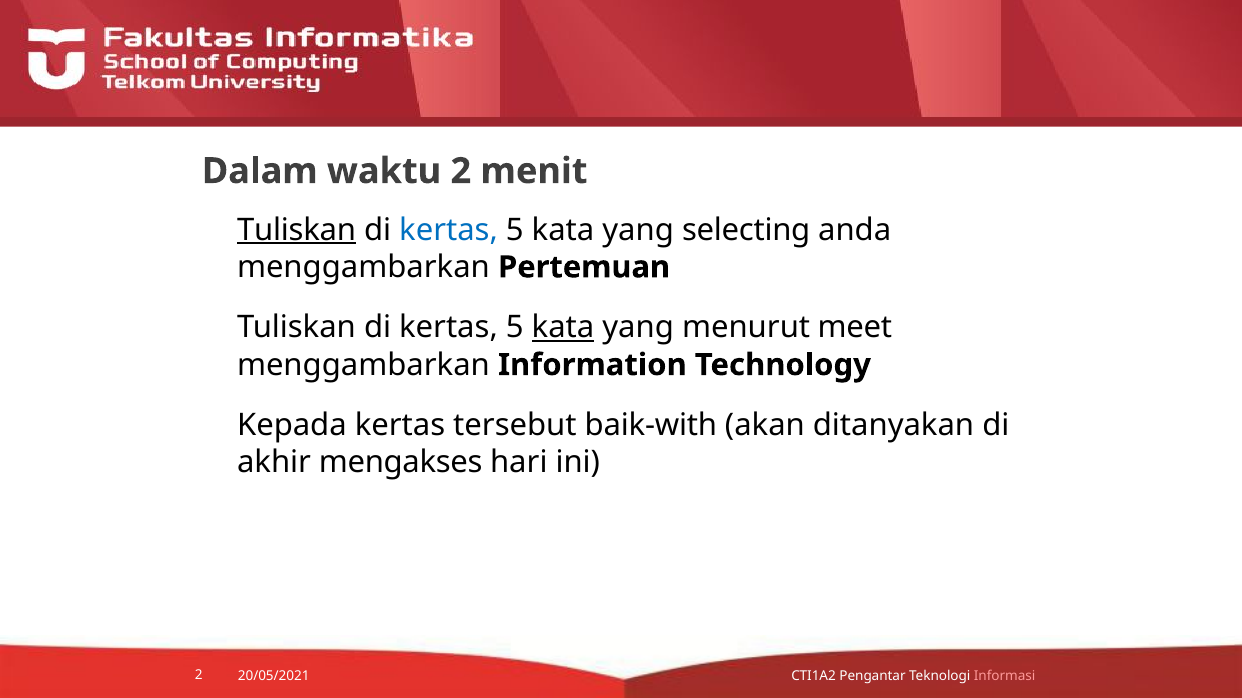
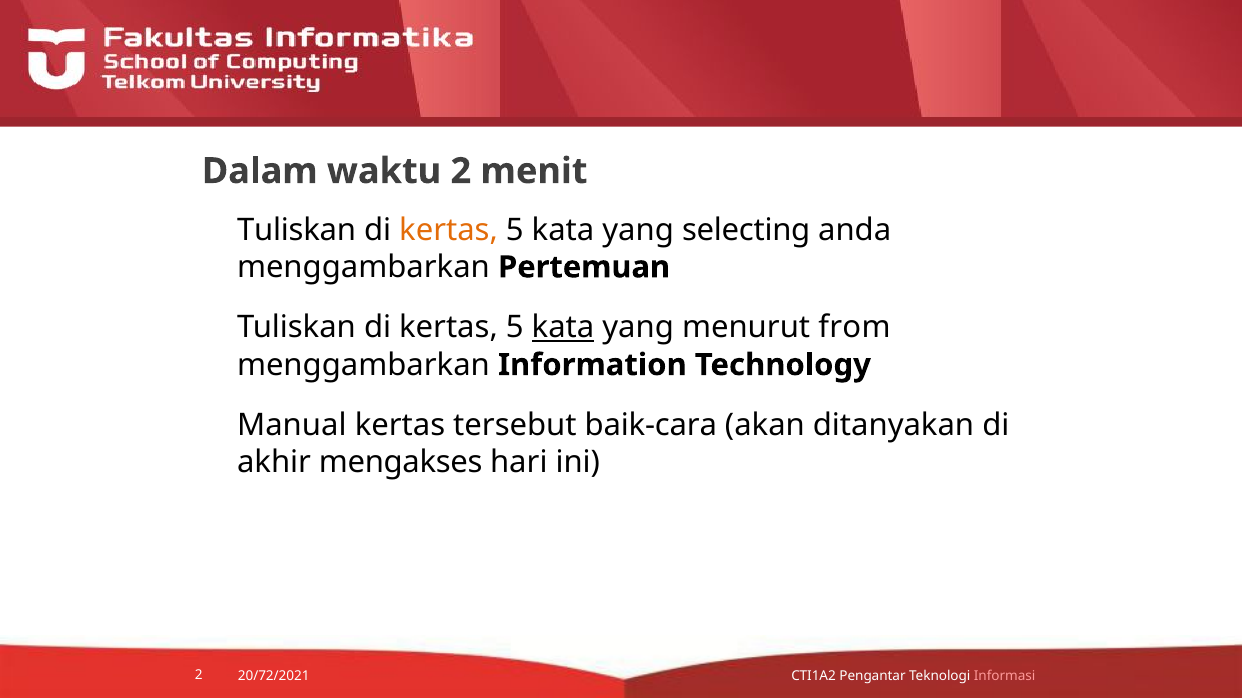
Tuliskan at (297, 230) underline: present -> none
kertas at (449, 230) colour: blue -> orange
meet: meet -> from
Kepada: Kepada -> Manual
baik-with: baik-with -> baik-cara
20/05/2021: 20/05/2021 -> 20/72/2021
